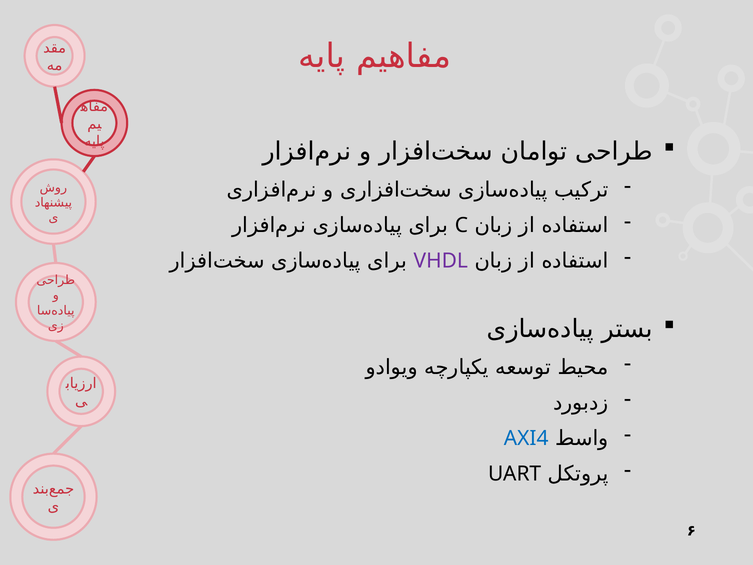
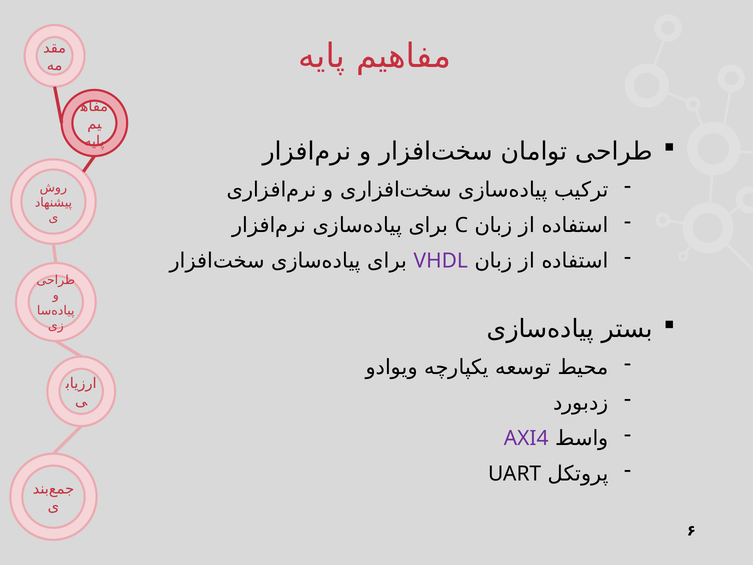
AXI4 colour: blue -> purple
